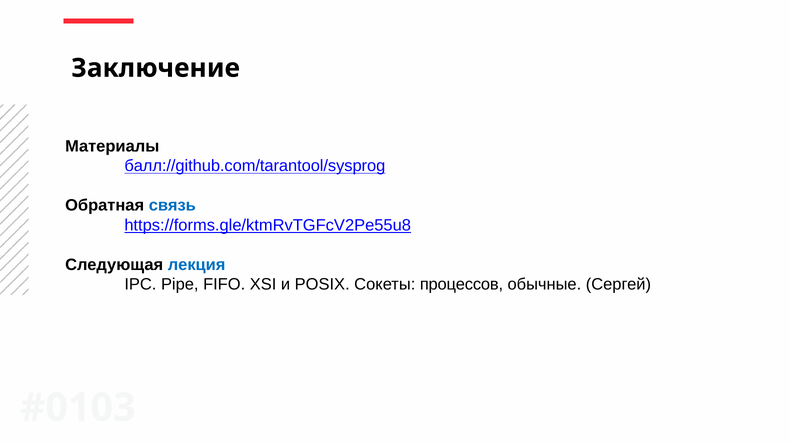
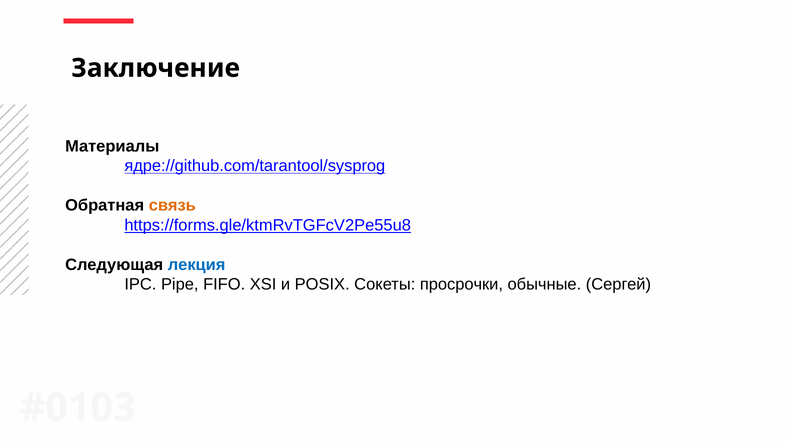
балл://github.com/tarantool/sysprog: балл://github.com/tarantool/sysprog -> ядре://github.com/tarantool/sysprog
связь colour: blue -> orange
процессов: процессов -> просрочки
